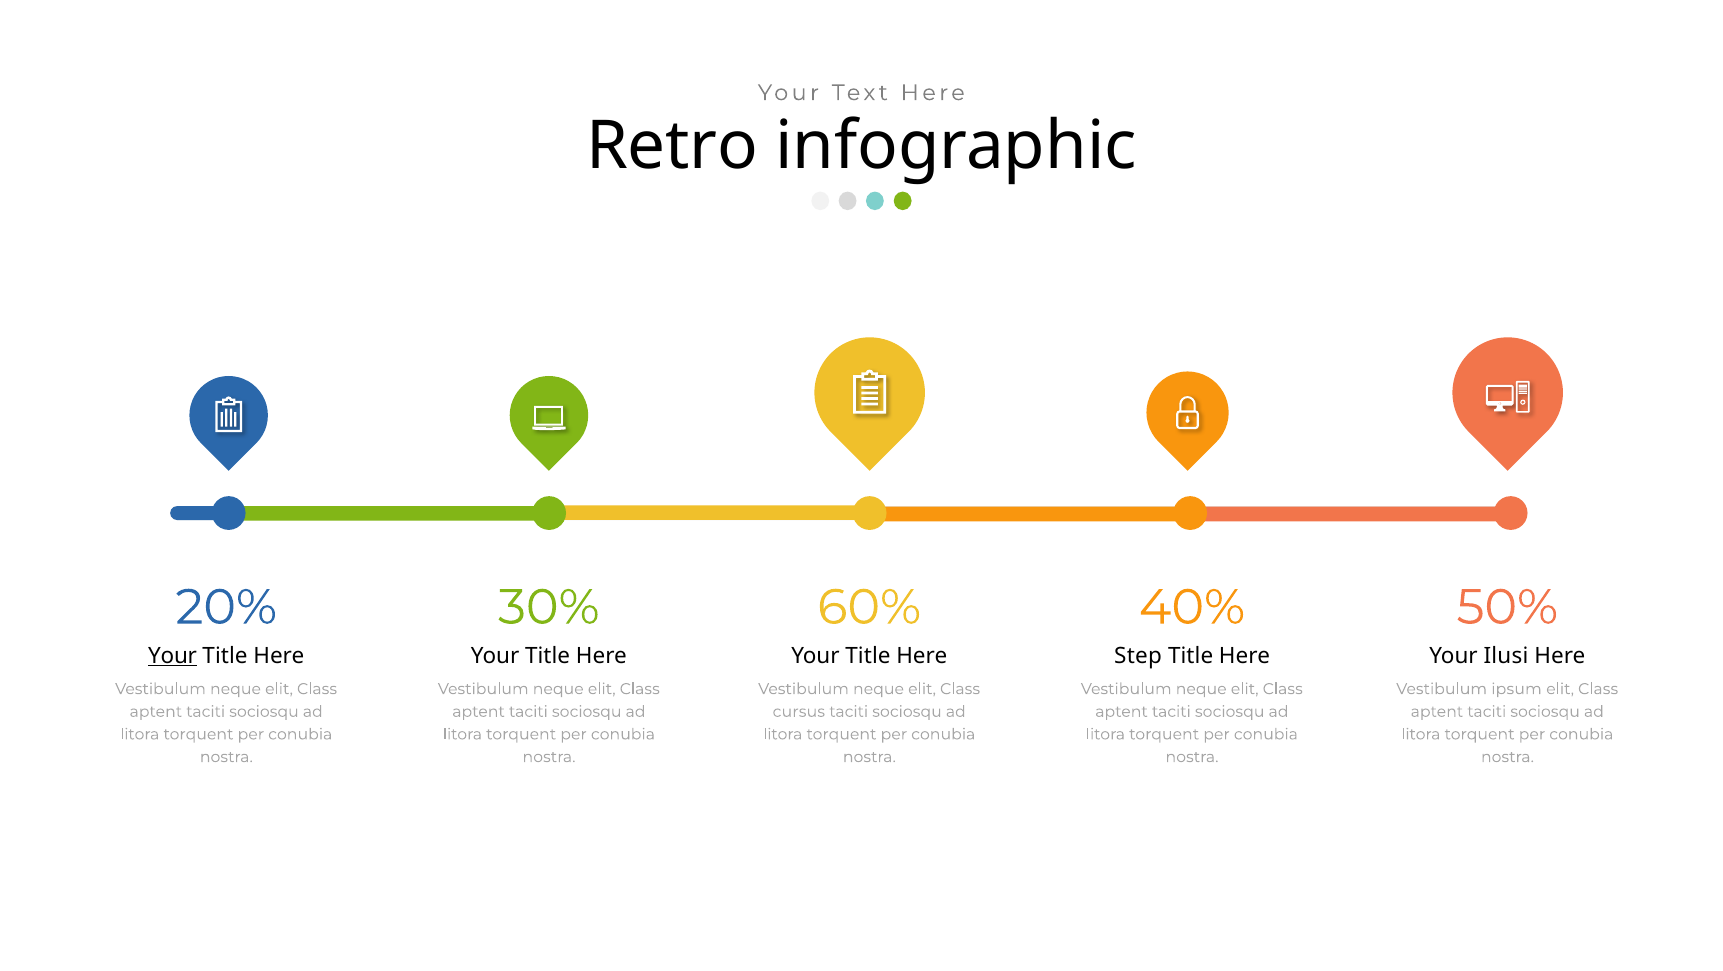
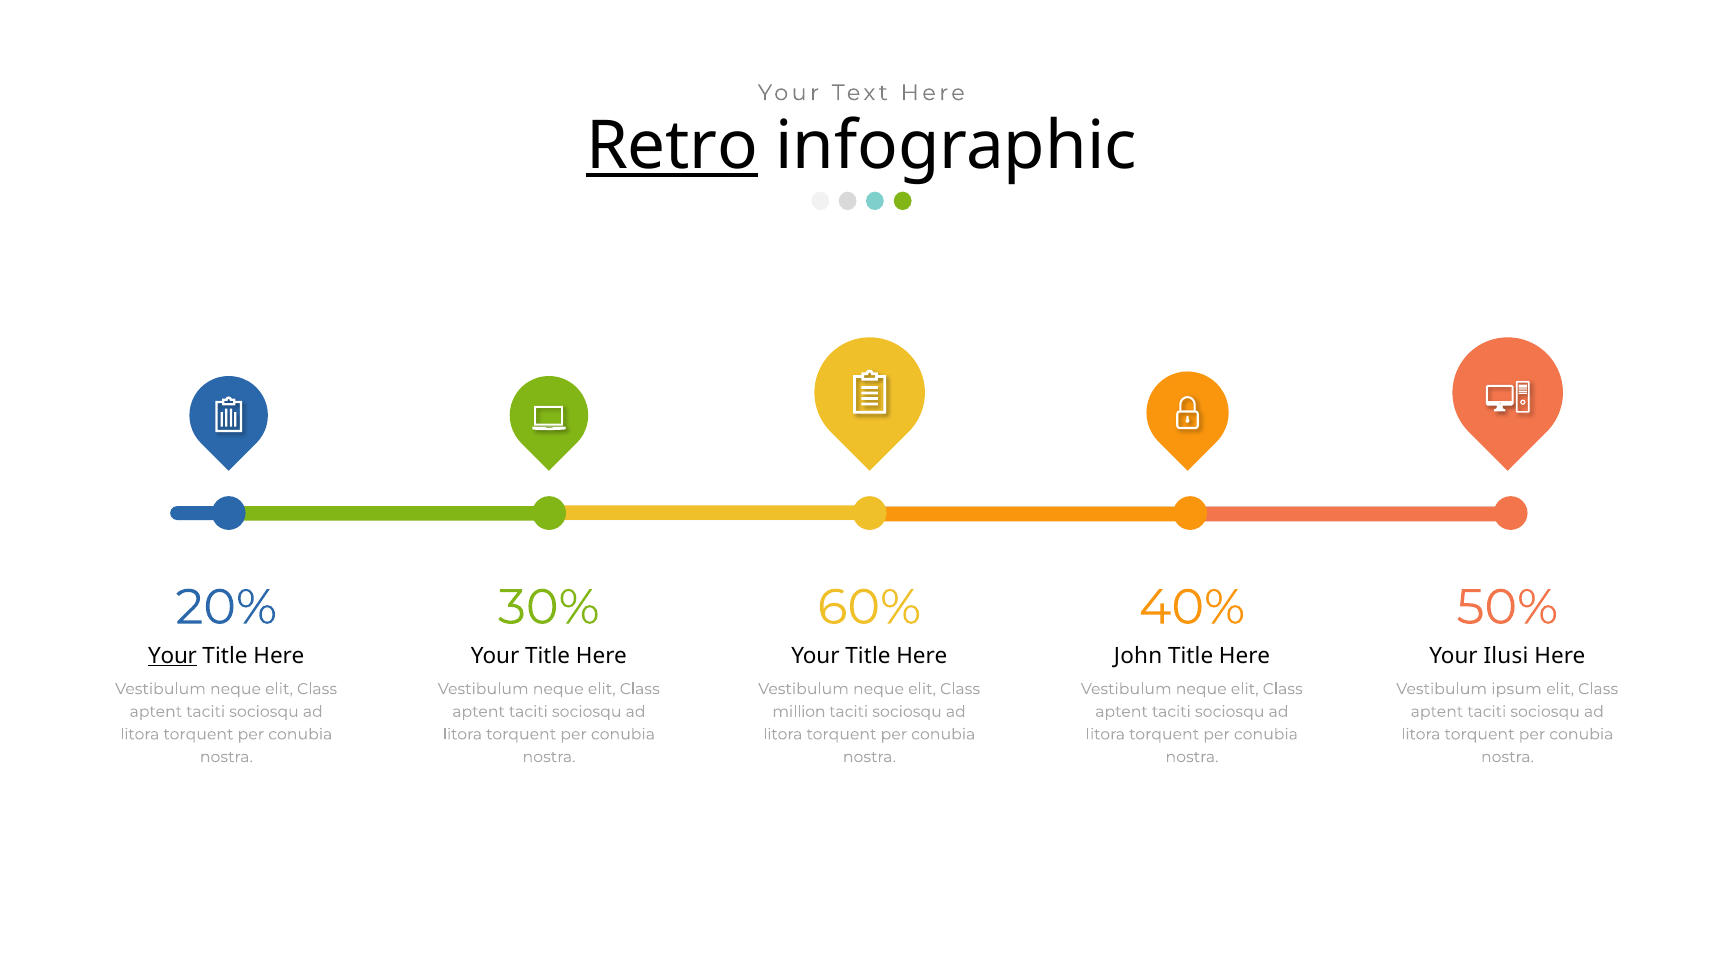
Retro underline: none -> present
Step: Step -> John
cursus: cursus -> million
